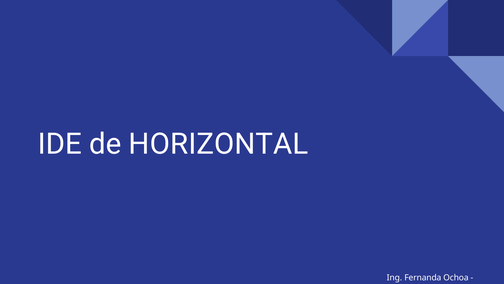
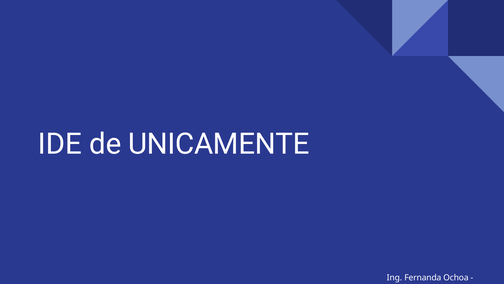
HORIZONTAL: HORIZONTAL -> UNICAMENTE
